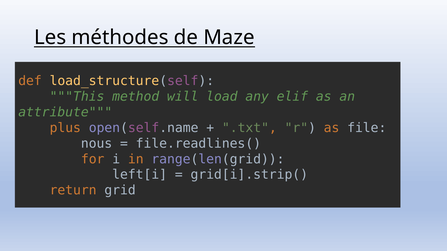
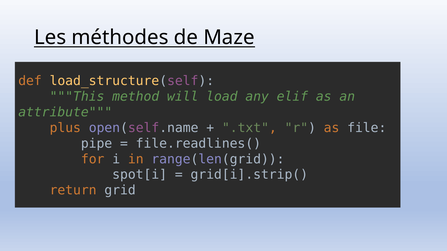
nous: nous -> pipe
left[i: left[i -> spot[i
